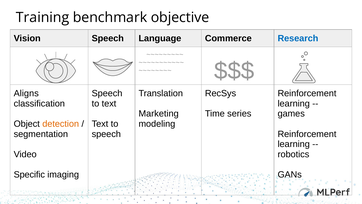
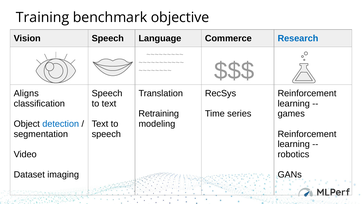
Marketing: Marketing -> Retraining
detection colour: orange -> blue
Specific: Specific -> Dataset
